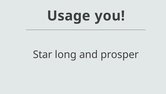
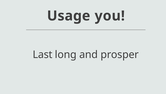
Star: Star -> Last
